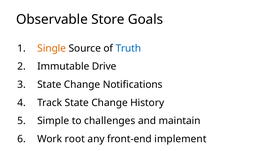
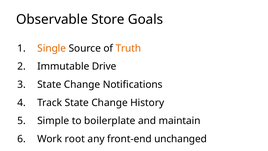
Truth colour: blue -> orange
challenges: challenges -> boilerplate
implement: implement -> unchanged
